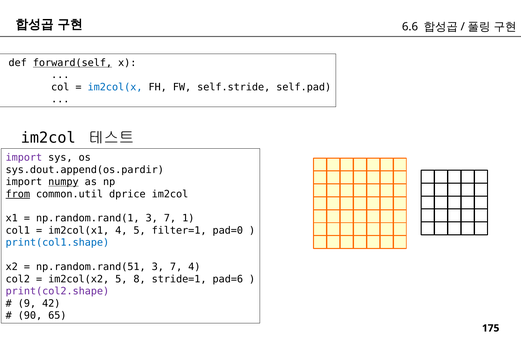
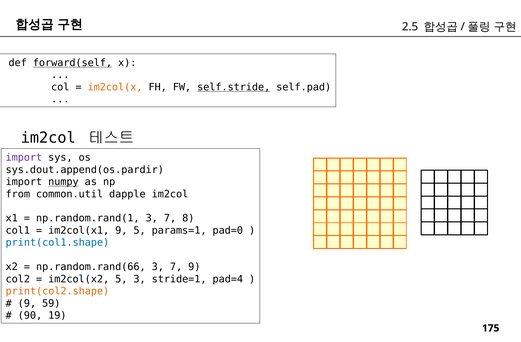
6.6: 6.6 -> 2.5
im2col(x colour: blue -> orange
self.stride underline: none -> present
from underline: present -> none
dprice: dprice -> dapple
1: 1 -> 8
im2col(x1 4: 4 -> 9
filter=1: filter=1 -> params=1
np.random.rand(51: np.random.rand(51 -> np.random.rand(66
7 4: 4 -> 9
5 8: 8 -> 3
pad=6: pad=6 -> pad=4
print(col2.shape colour: purple -> orange
42: 42 -> 59
65: 65 -> 19
